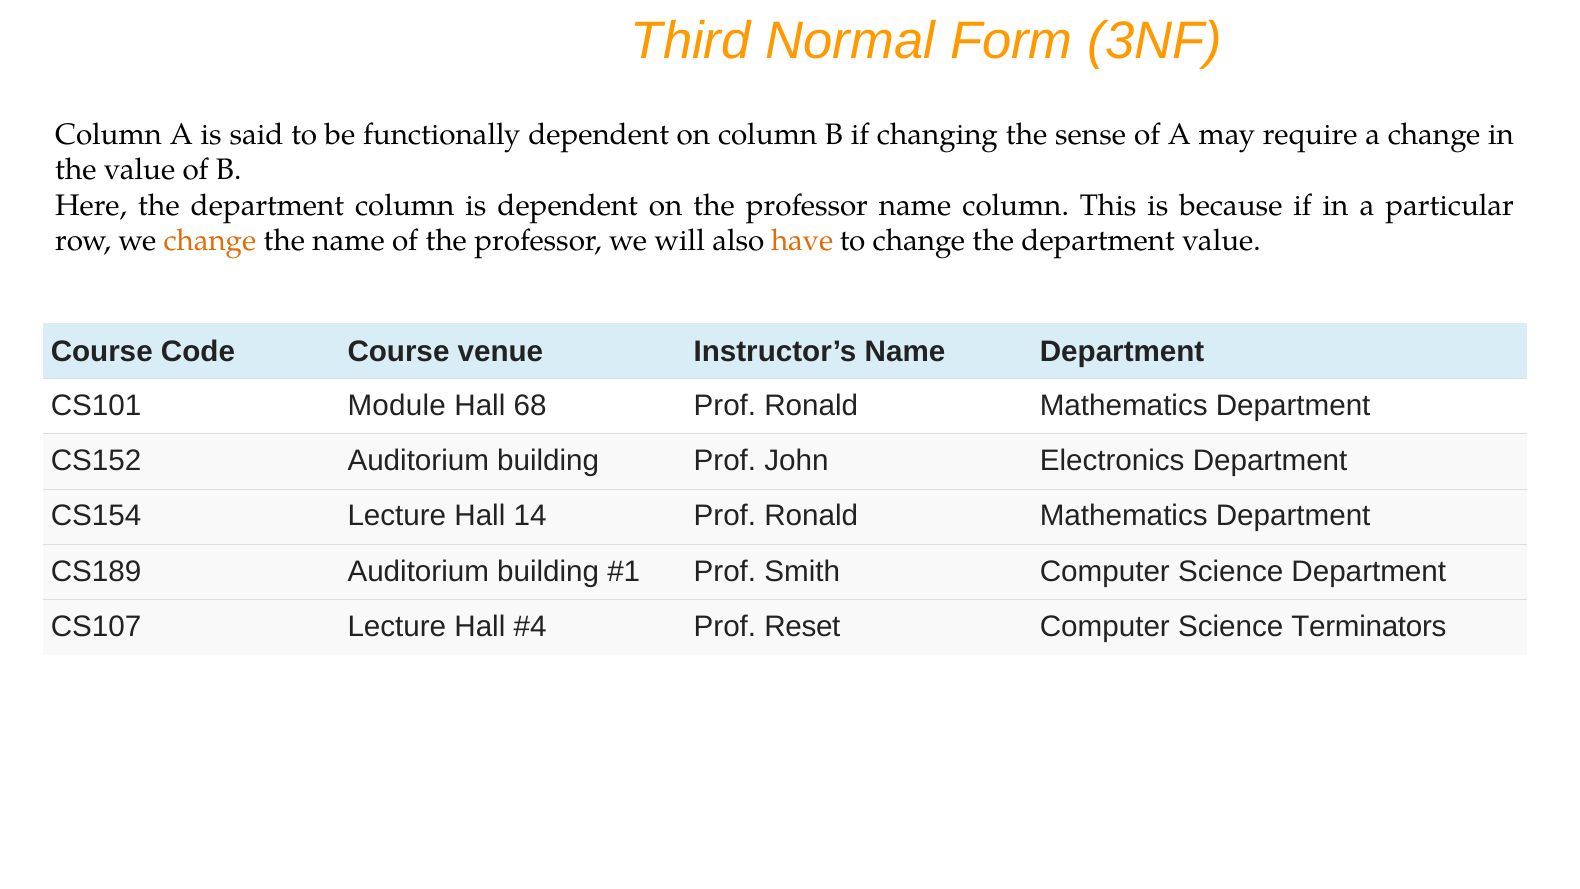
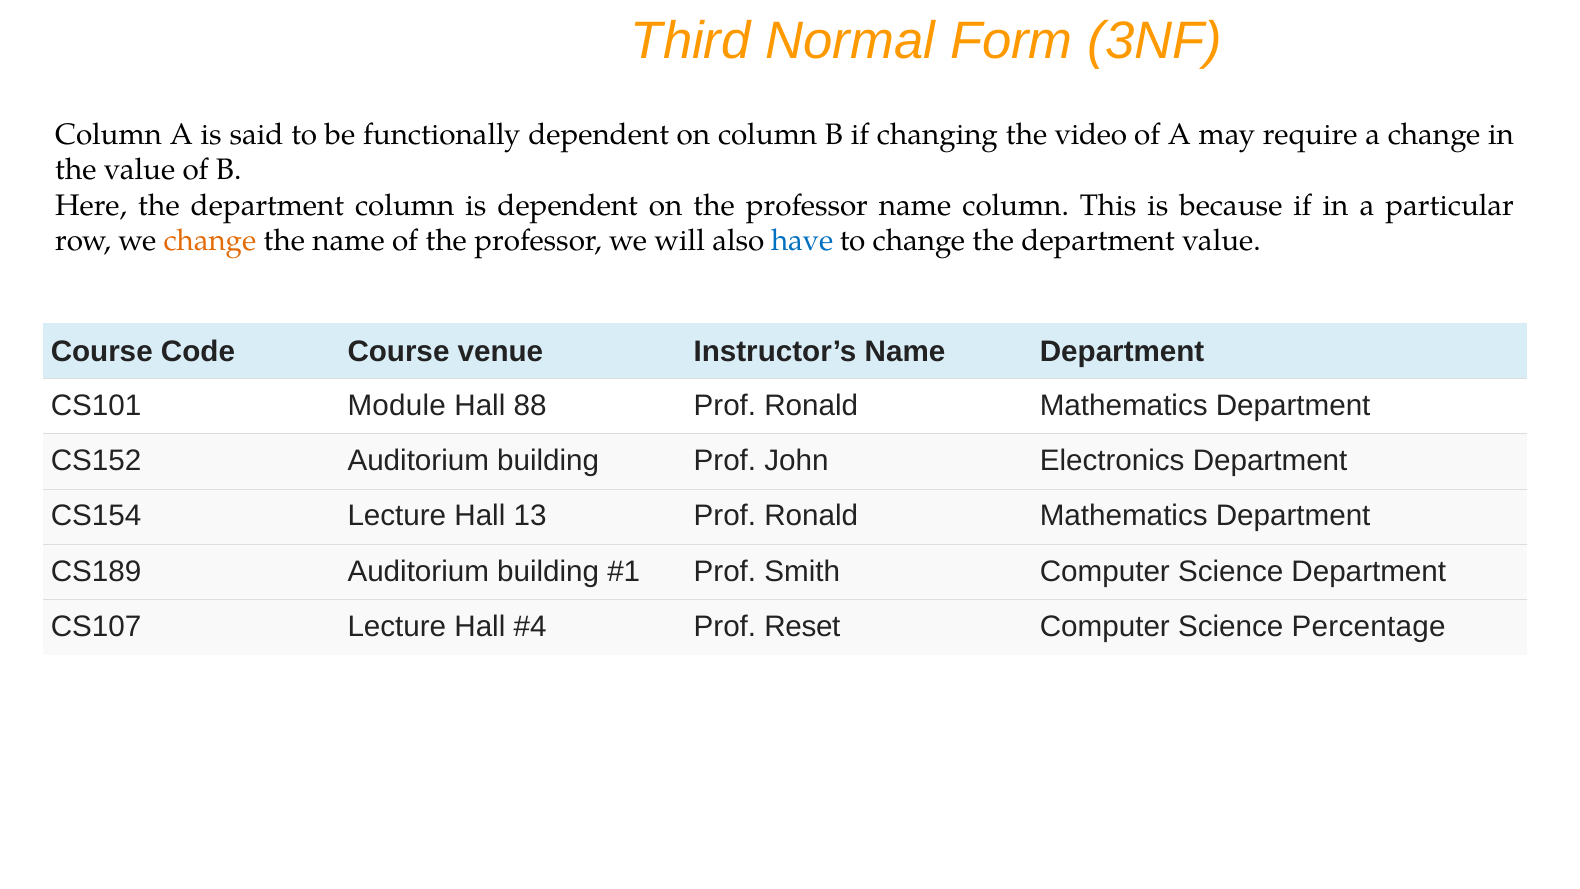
sense: sense -> video
have colour: orange -> blue
68: 68 -> 88
14: 14 -> 13
Terminators: Terminators -> Percentage
